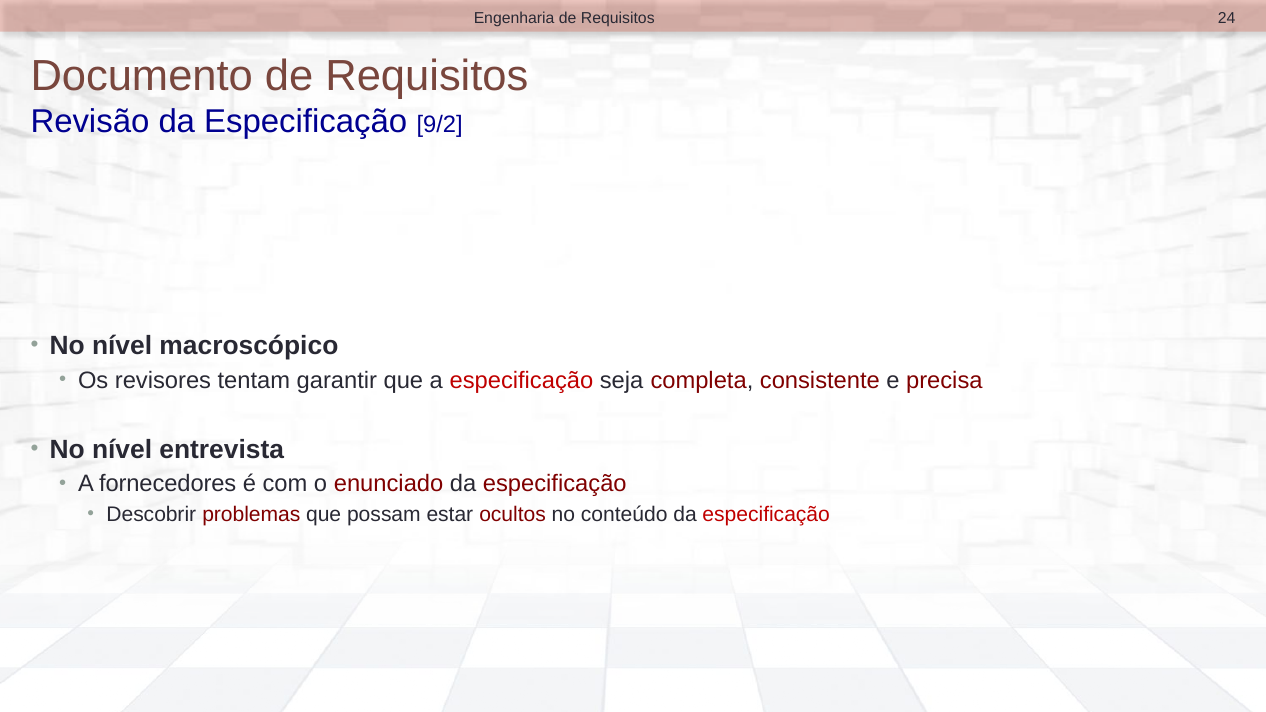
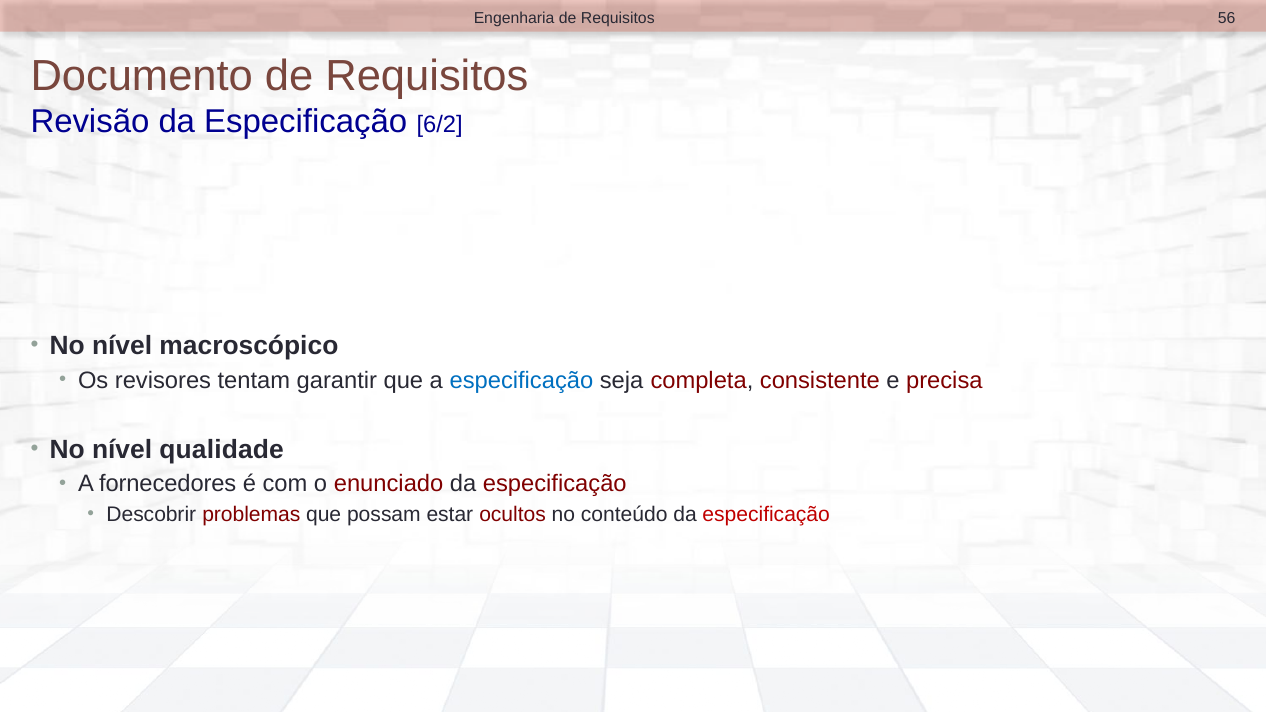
24: 24 -> 56
9/2: 9/2 -> 6/2
especificação at (521, 381) colour: red -> blue
entrevista: entrevista -> qualidade
